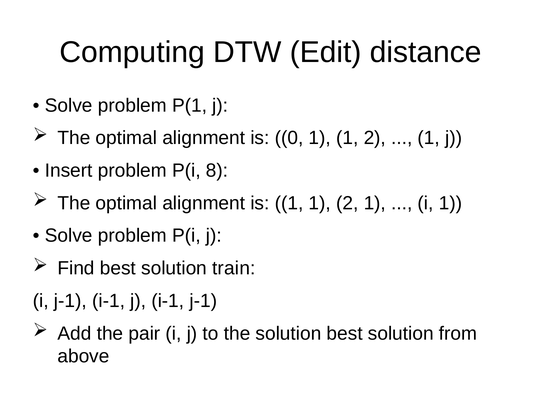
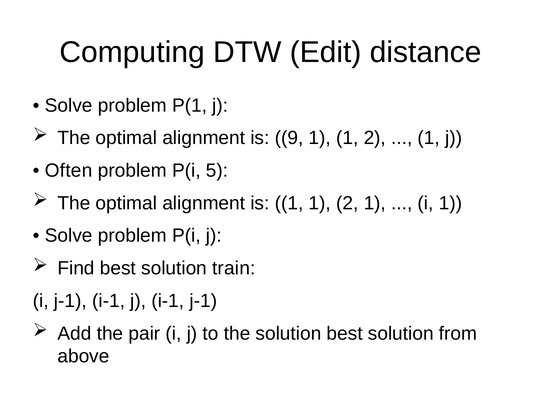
0: 0 -> 9
Insert: Insert -> Often
8: 8 -> 5
